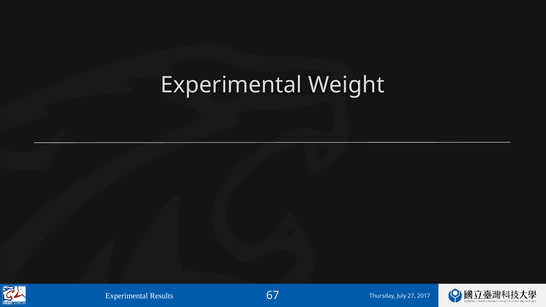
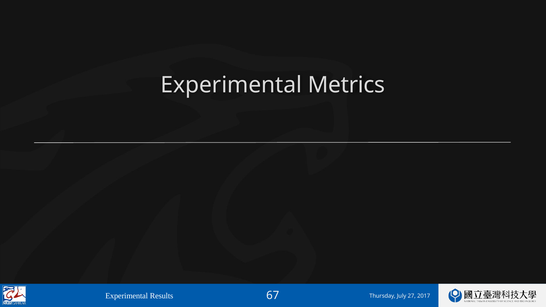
Weight: Weight -> Metrics
